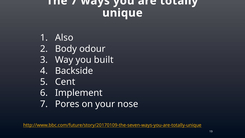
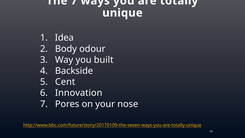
Also: Also -> Idea
Implement: Implement -> Innovation
